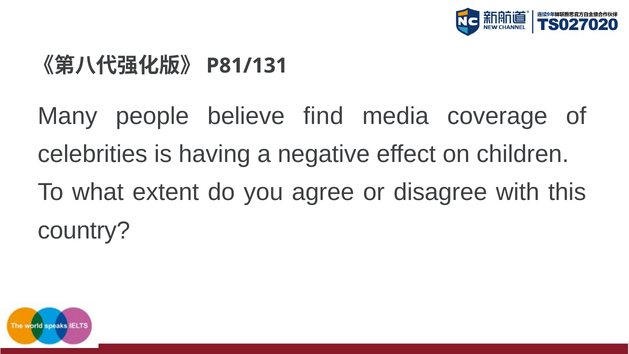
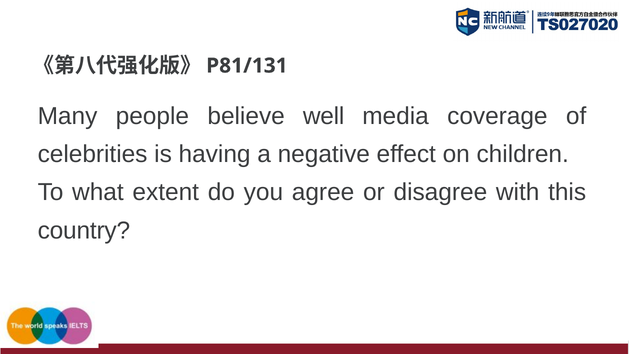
find: find -> well
